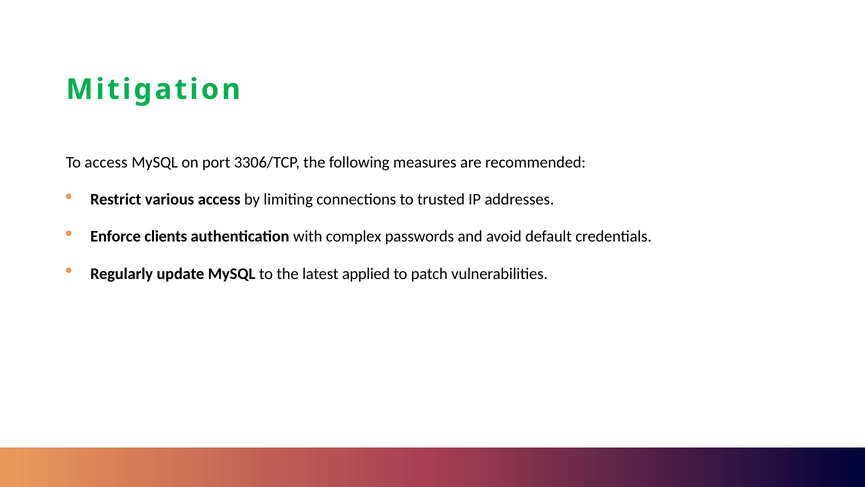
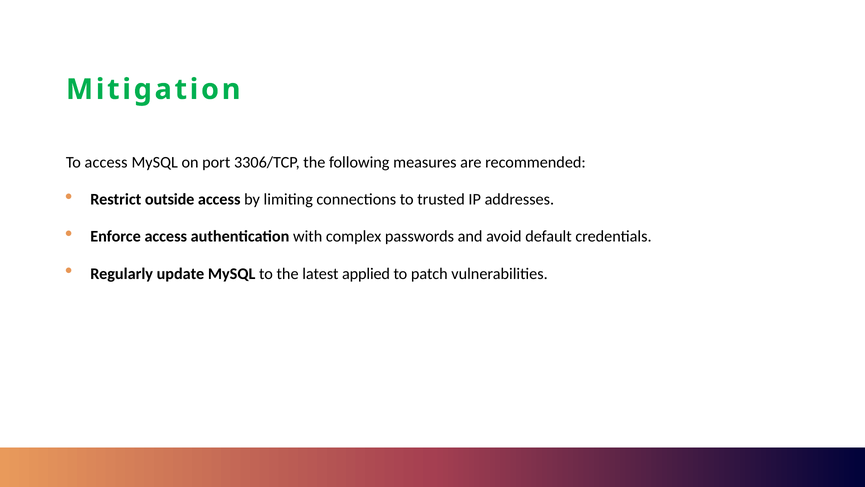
various: various -> outside
Enforce clients: clients -> access
